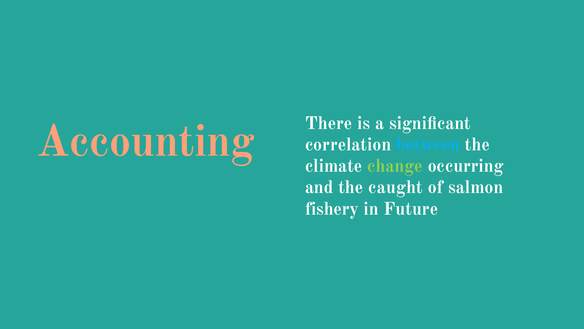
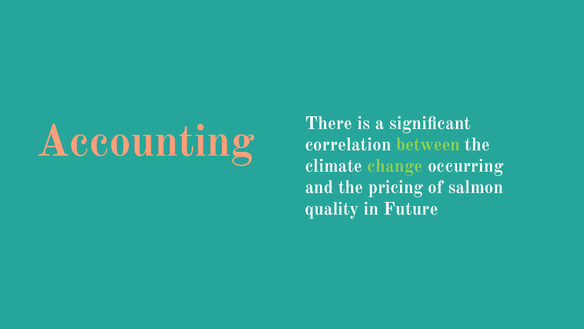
between colour: light blue -> light green
caught: caught -> pricing
fishery: fishery -> quality
